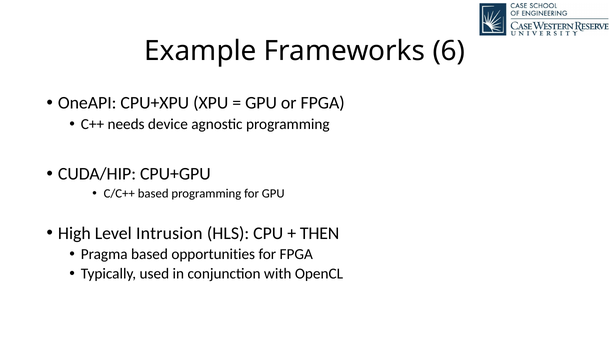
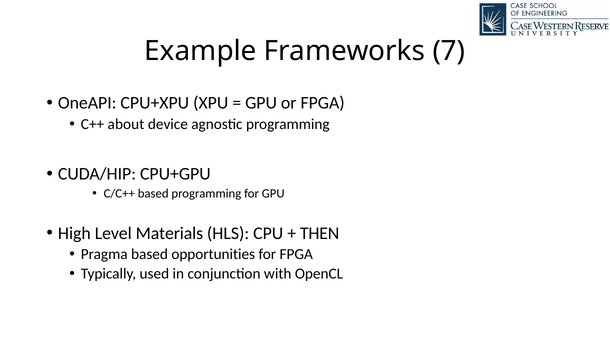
6: 6 -> 7
needs: needs -> about
Intrusion: Intrusion -> Materials
